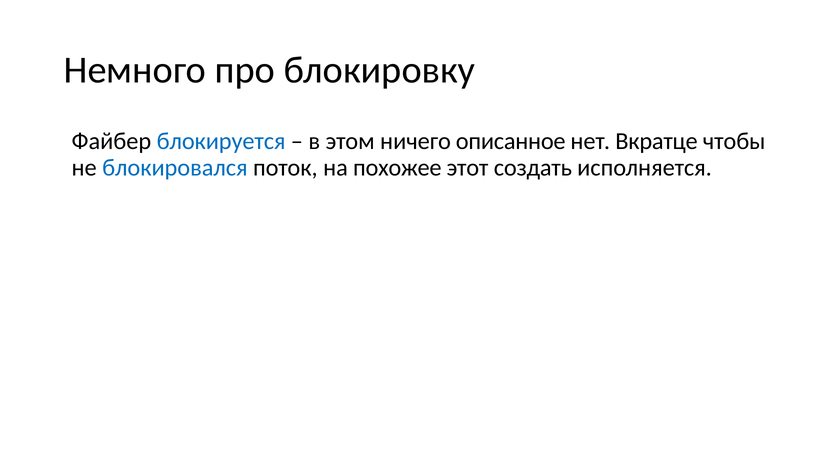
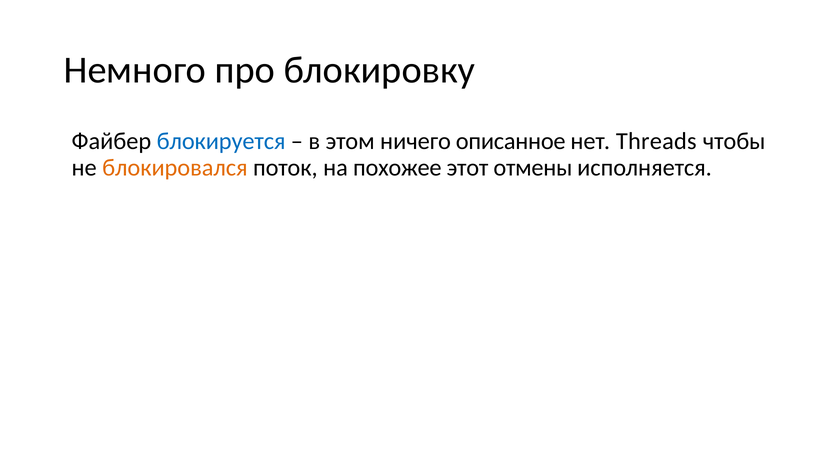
Вкратце: Вкратце -> Threads
блокировался colour: blue -> orange
создать: создать -> отмены
